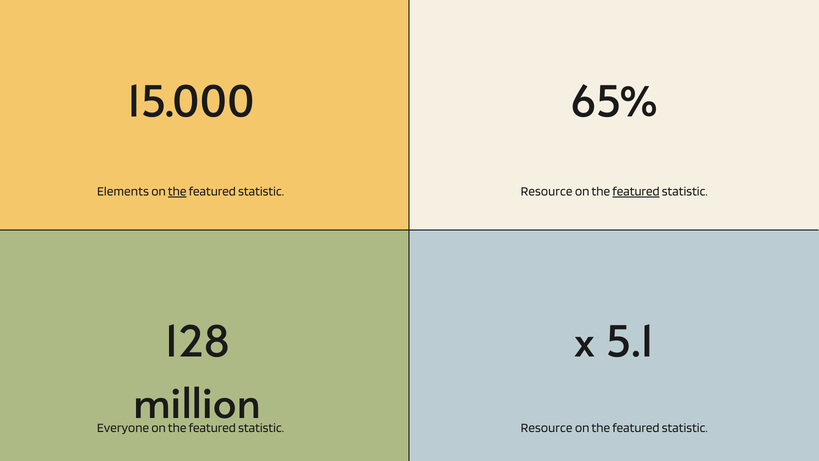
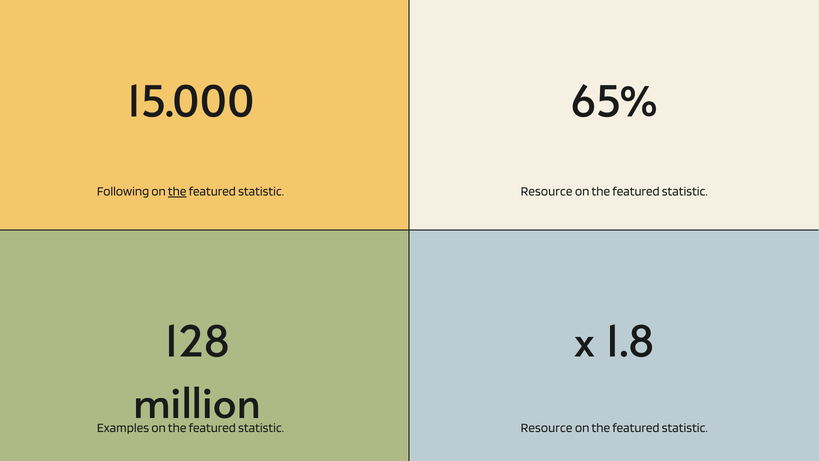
Elements: Elements -> Following
featured at (636, 191) underline: present -> none
5.1: 5.1 -> 1.8
Everyone: Everyone -> Examples
